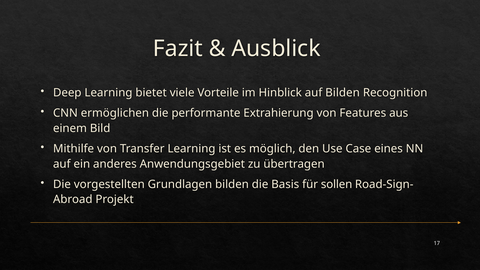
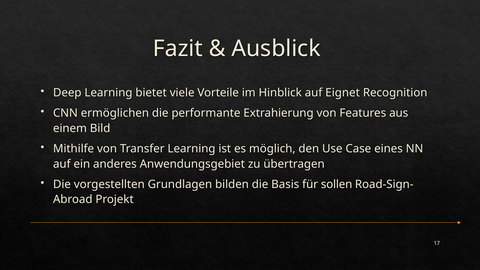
auf Bilden: Bilden -> Eignet
